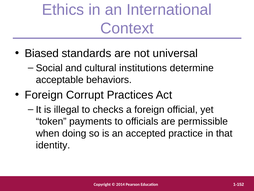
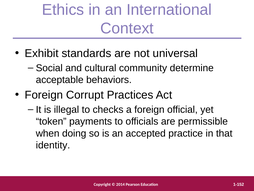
Biased: Biased -> Exhibit
institutions: institutions -> community
